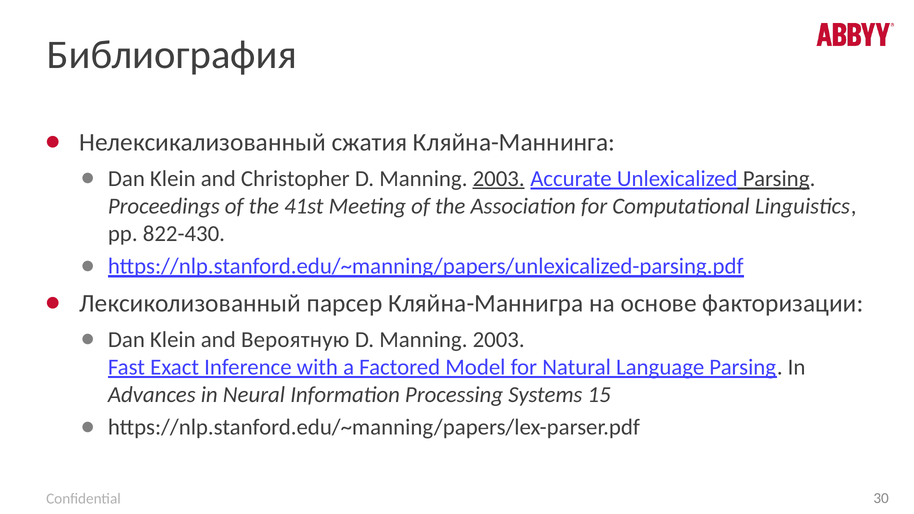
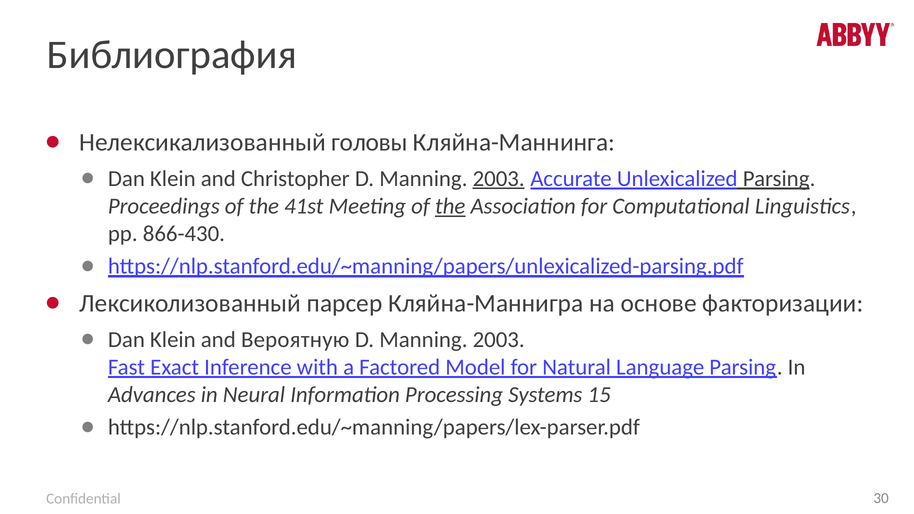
сжатия: сжатия -> головы
the at (450, 206) underline: none -> present
822-430: 822-430 -> 866-430
